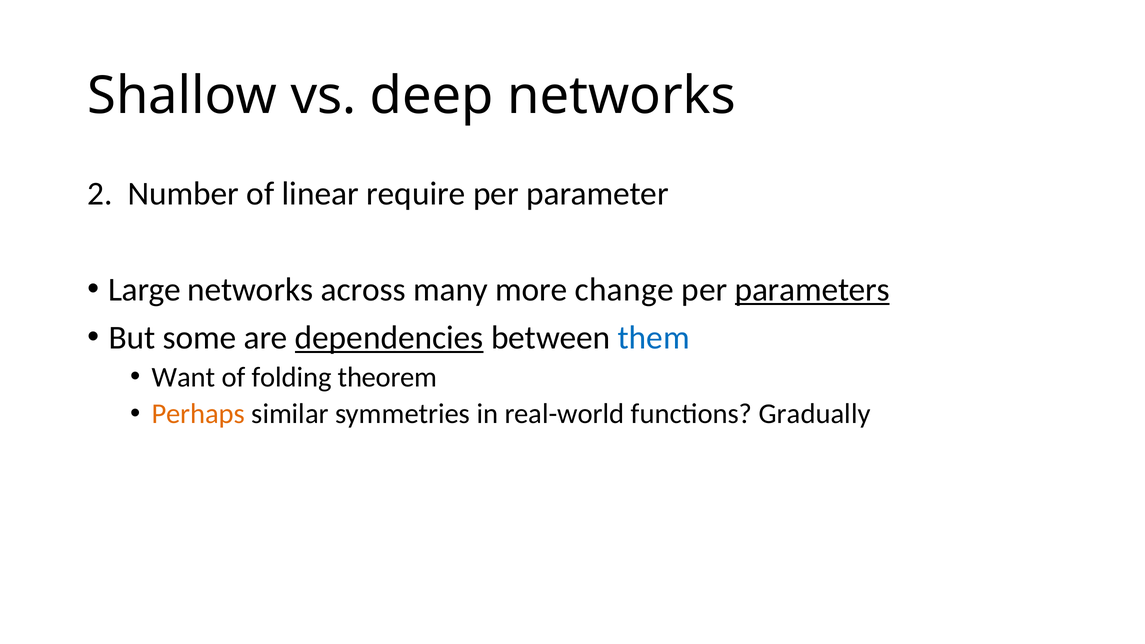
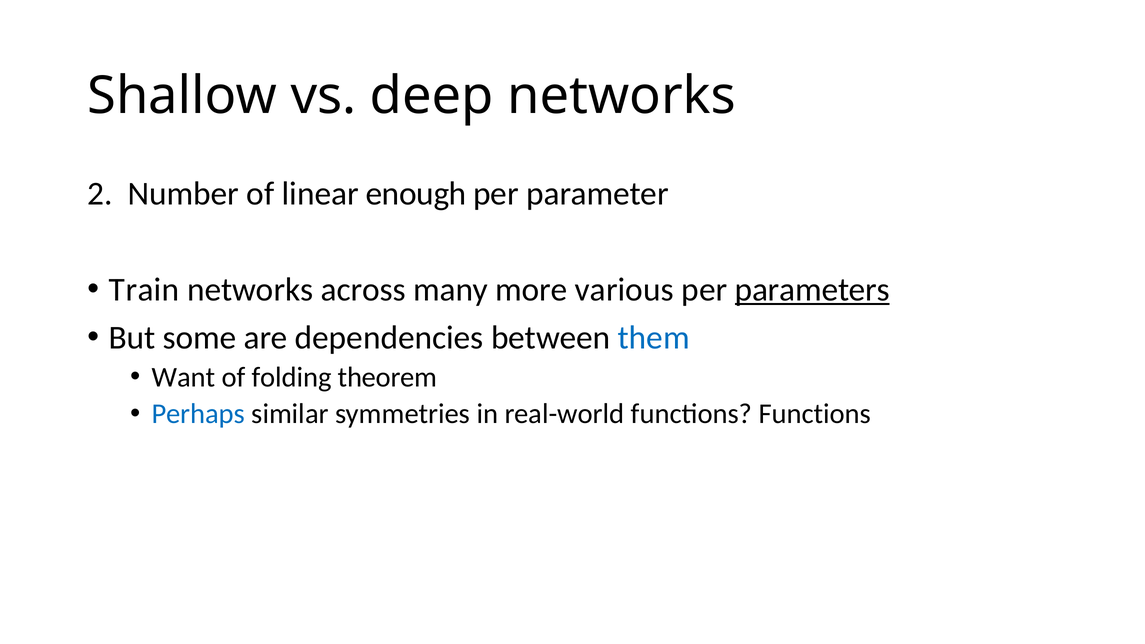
require: require -> enough
Large: Large -> Train
change: change -> various
dependencies underline: present -> none
Perhaps colour: orange -> blue
functions Gradually: Gradually -> Functions
